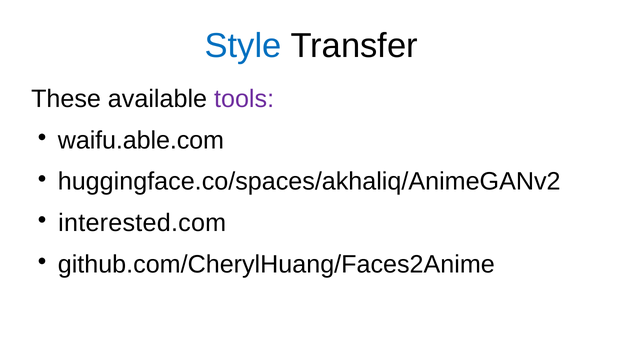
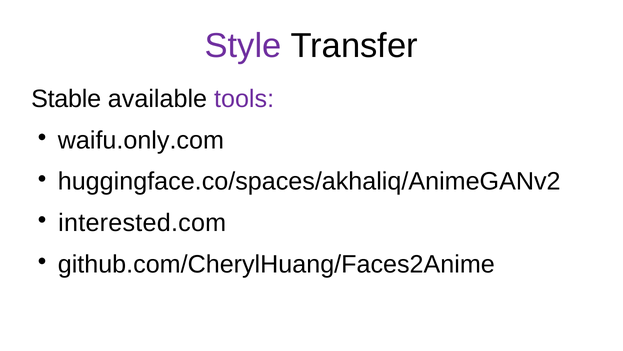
Style colour: blue -> purple
These: These -> Stable
waifu.able.com: waifu.able.com -> waifu.only.com
